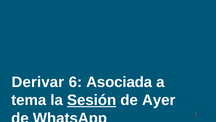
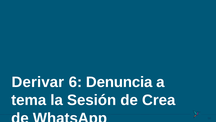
Asociada: Asociada -> Denuncia
Sesión underline: present -> none
Ayer: Ayer -> Crea
